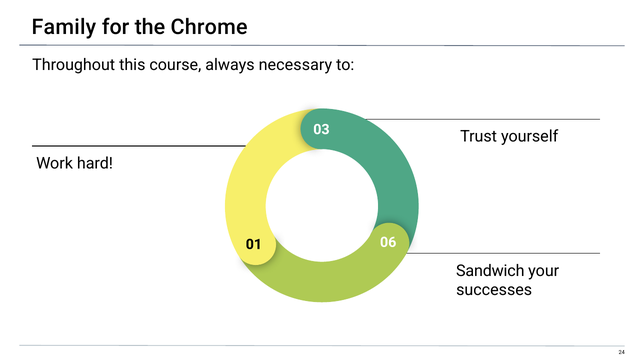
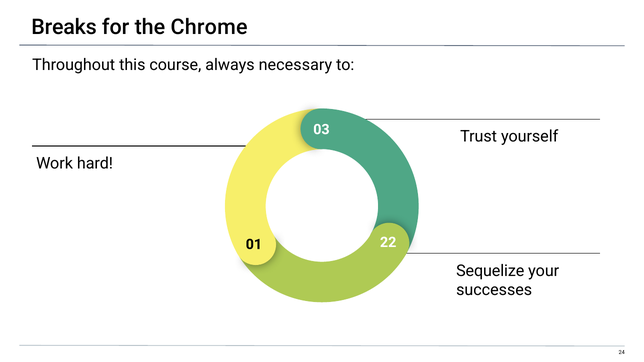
Family: Family -> Breaks
06: 06 -> 22
Sandwich: Sandwich -> Sequelize
